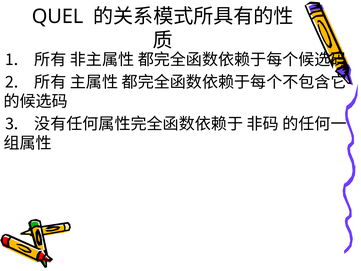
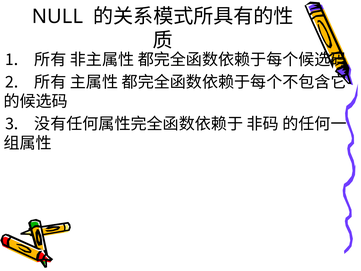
QUEL: QUEL -> NULL
